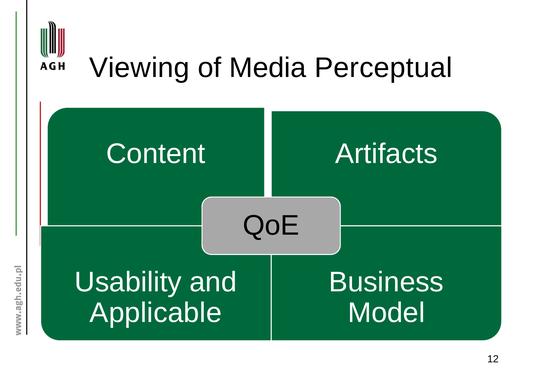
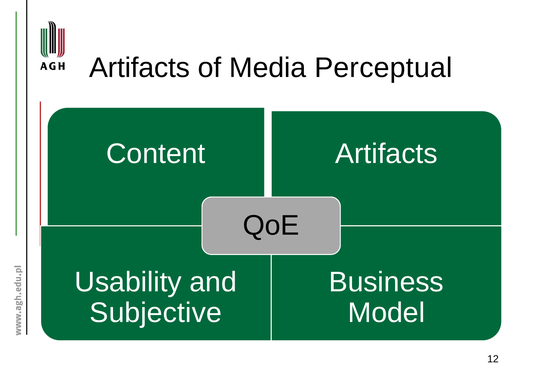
Viewing at (139, 68): Viewing -> Artifacts
Applicable: Applicable -> Subjective
